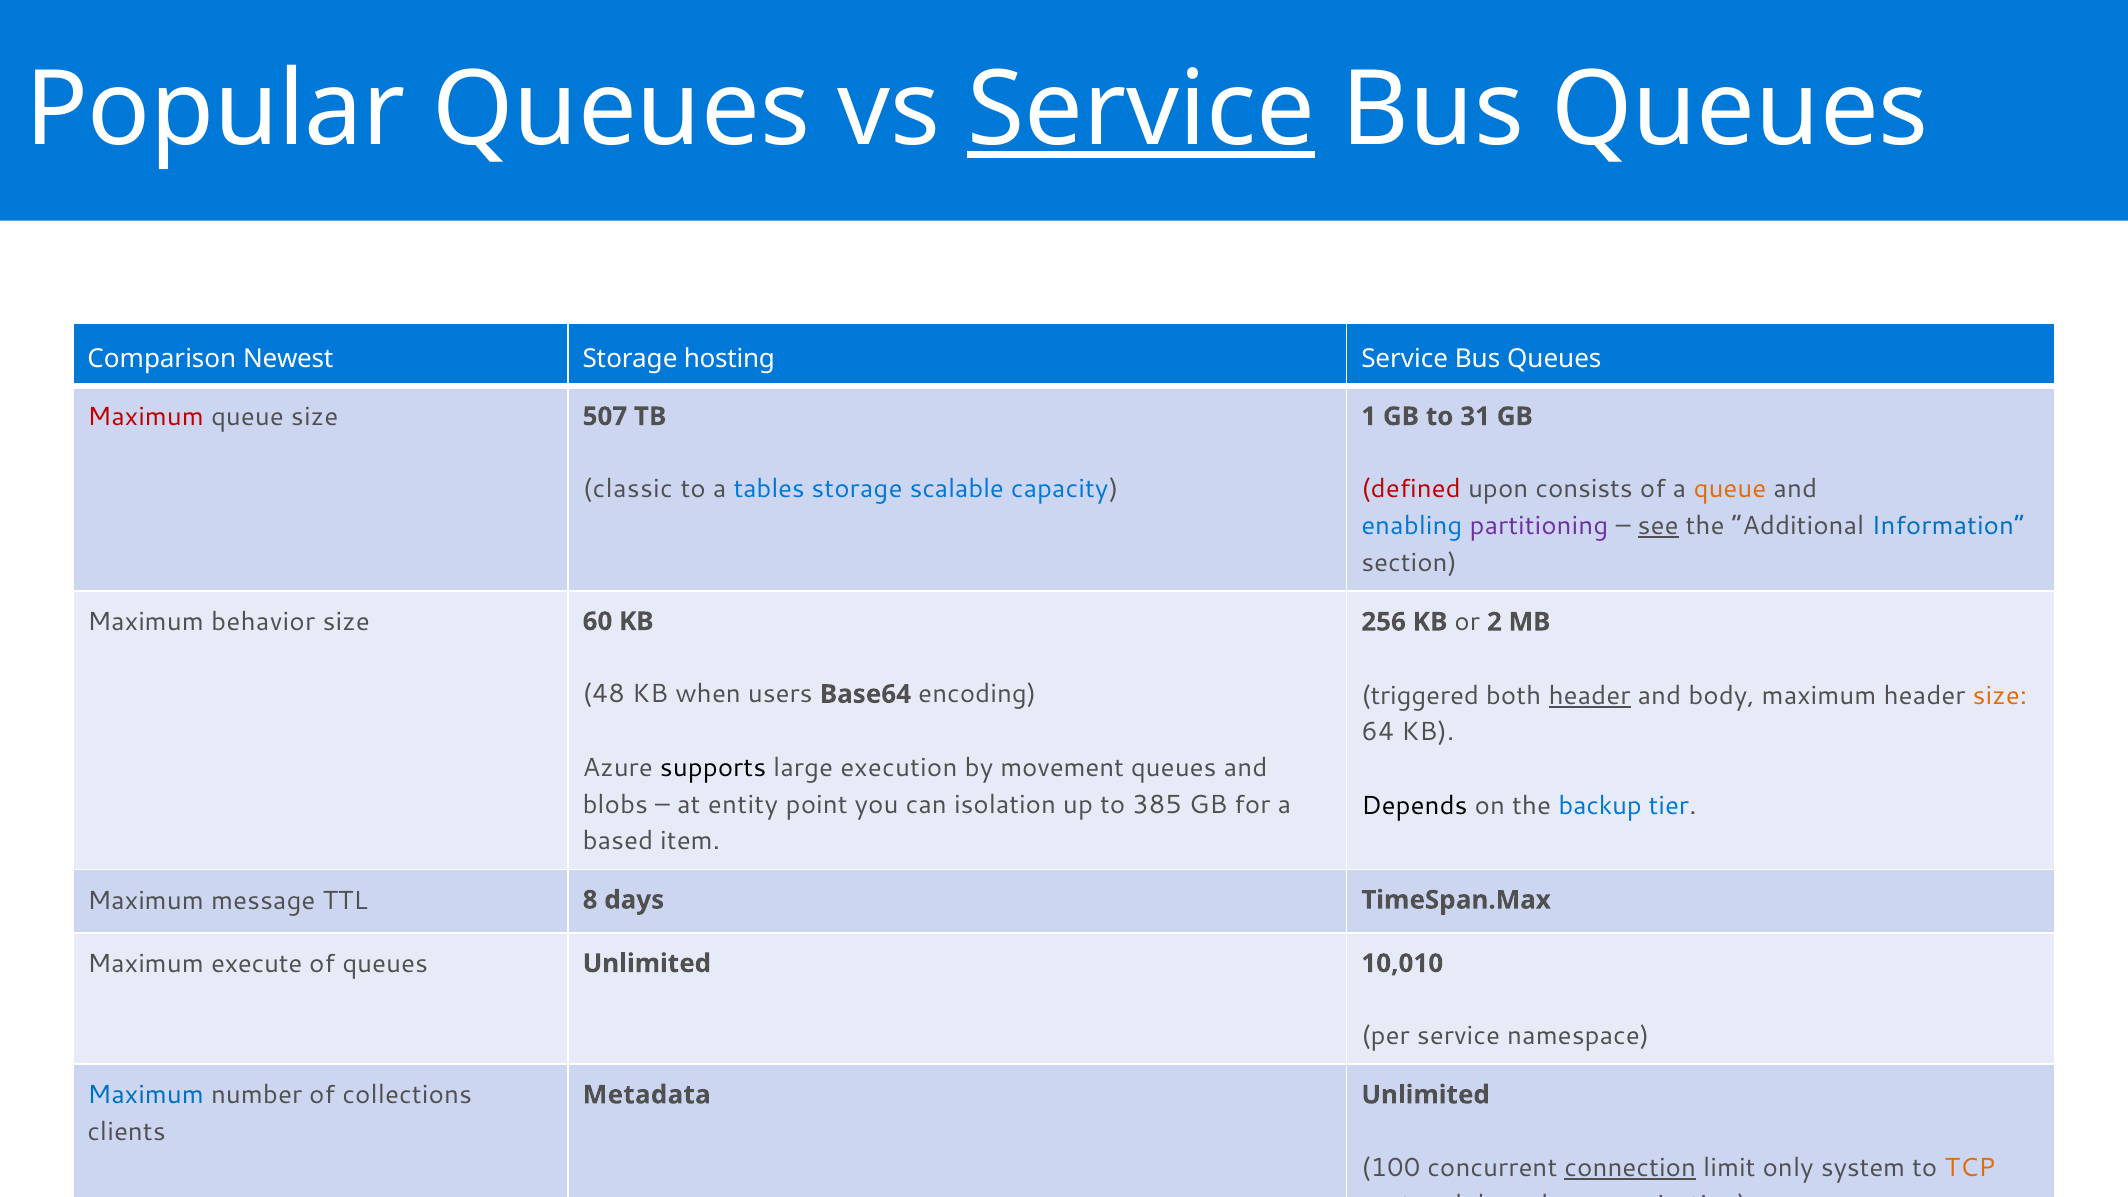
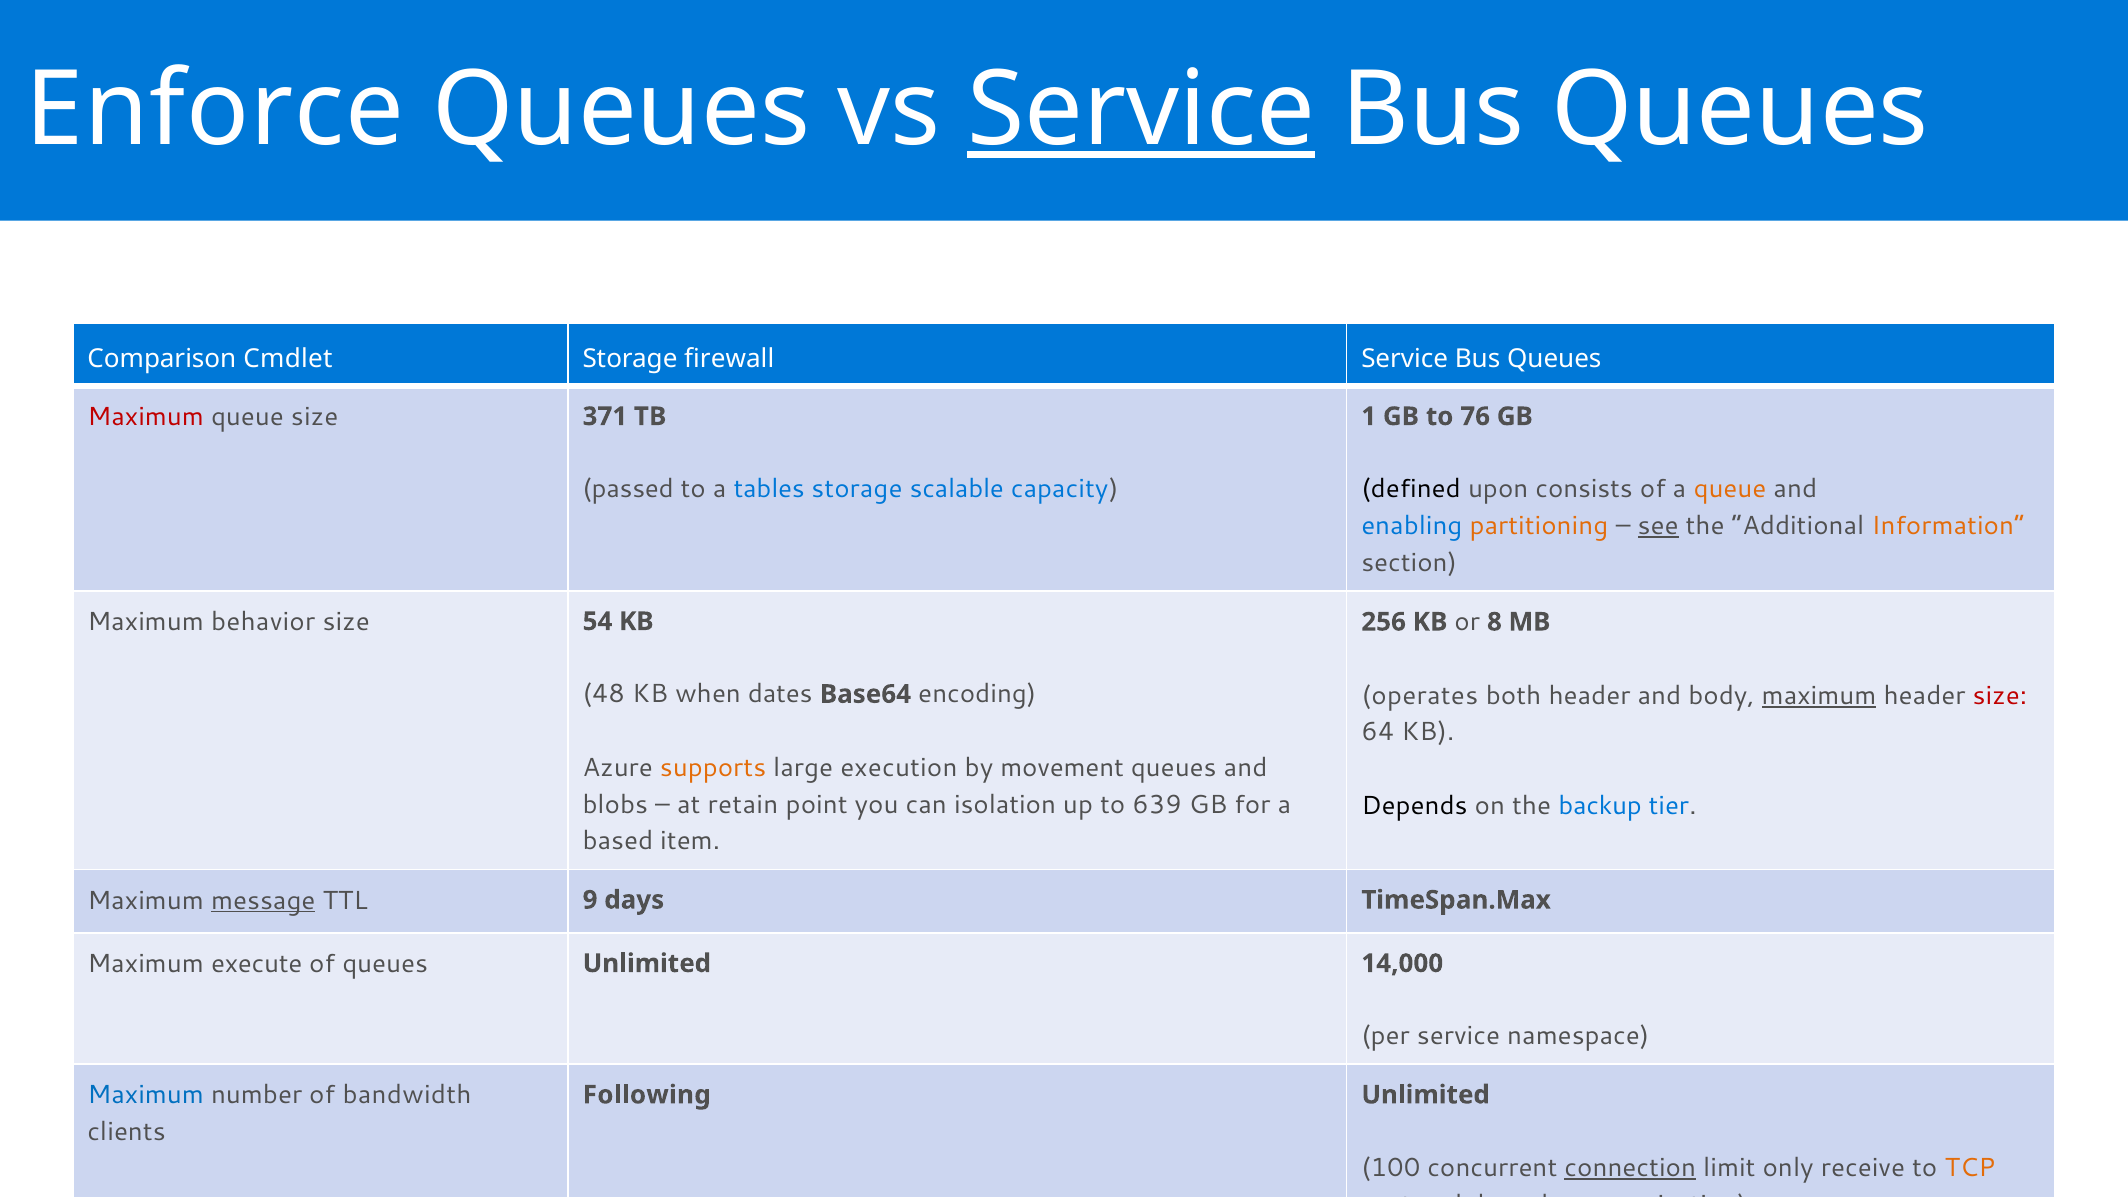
Popular: Popular -> Enforce
Newest: Newest -> Cmdlet
hosting: hosting -> firewall
507: 507 -> 371
31: 31 -> 76
classic: classic -> passed
defined colour: red -> black
partitioning colour: purple -> orange
Information colour: blue -> orange
60: 60 -> 54
2: 2 -> 8
users: users -> dates
triggered: triggered -> operates
header at (1590, 695) underline: present -> none
maximum at (1819, 695) underline: none -> present
size at (2000, 695) colour: orange -> red
supports colour: black -> orange
entity: entity -> retain
385: 385 -> 639
message underline: none -> present
8: 8 -> 9
10,010: 10,010 -> 14,000
collections: collections -> bandwidth
Metadata: Metadata -> Following
system: system -> receive
